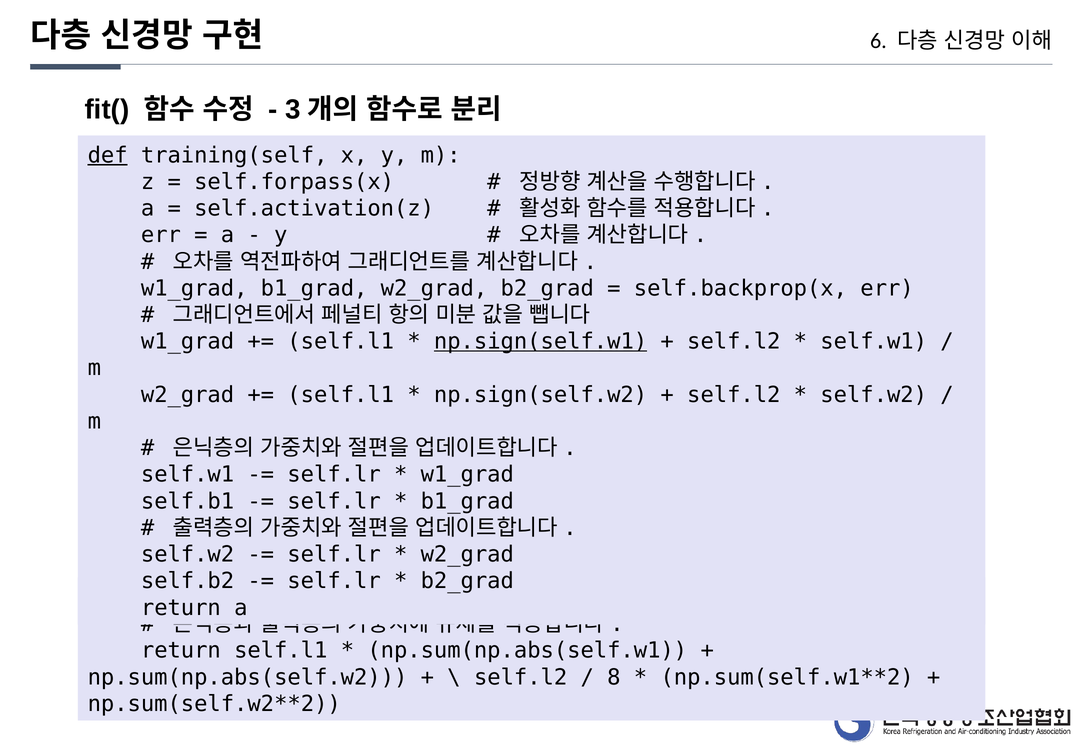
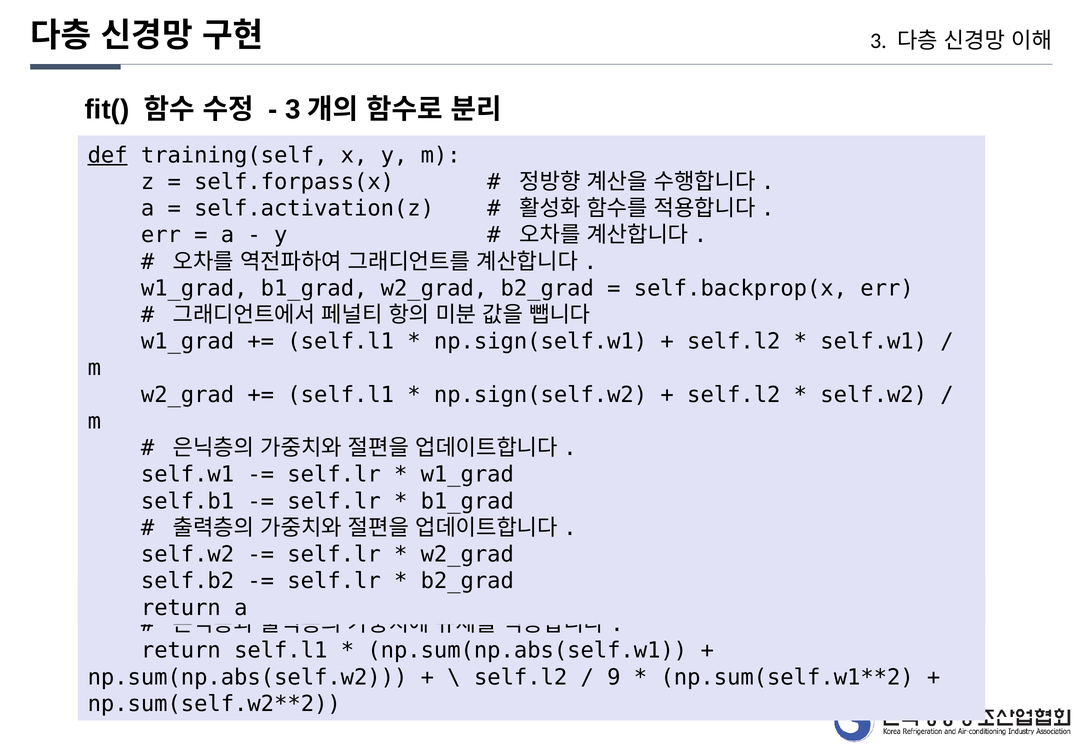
6: 6 -> 3
np.sign(self.w1 underline: present -> none
8: 8 -> 9
